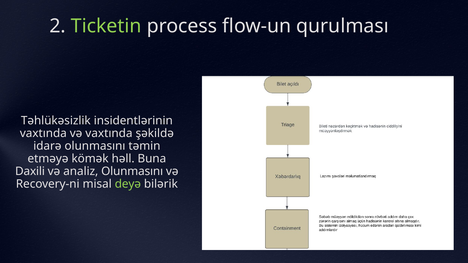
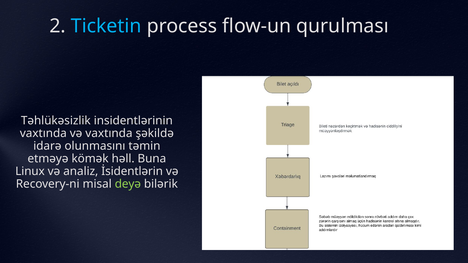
Ticketin colour: light green -> light blue
Daxili: Daxili -> Linux
analiz Olunmasını: Olunmasını -> İsidentlərin
